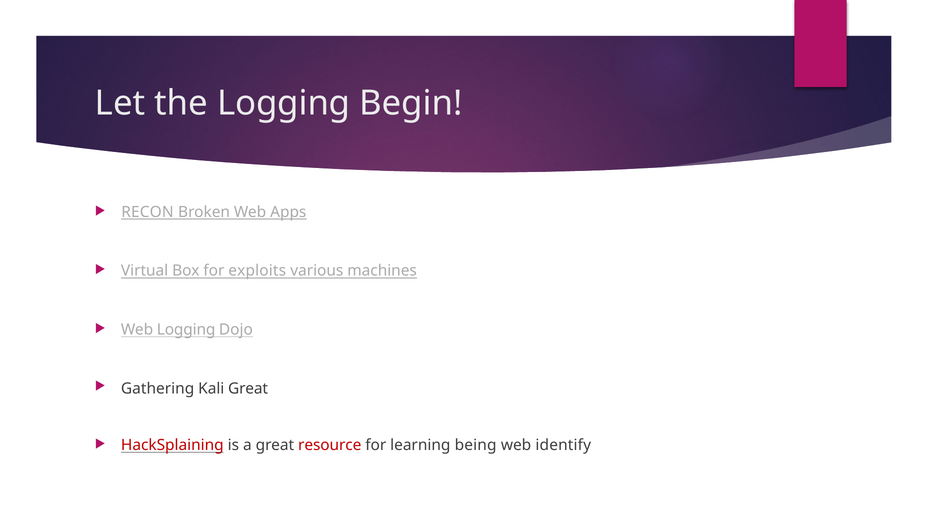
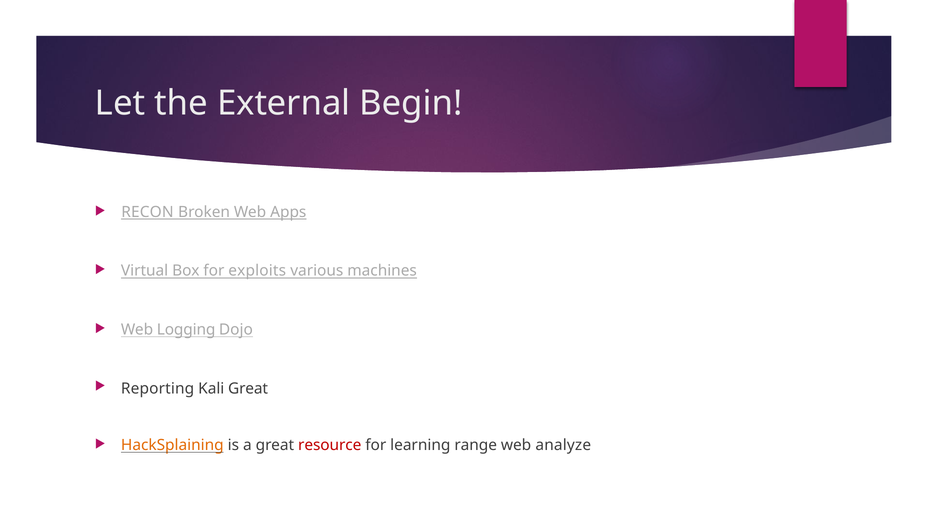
the Logging: Logging -> External
Gathering: Gathering -> Reporting
HackSplaining colour: red -> orange
being: being -> range
identify: identify -> analyze
